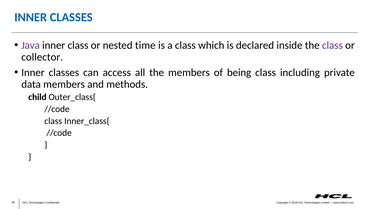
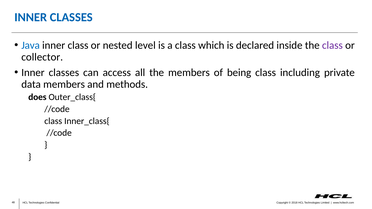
Java colour: purple -> blue
time: time -> level
child: child -> does
